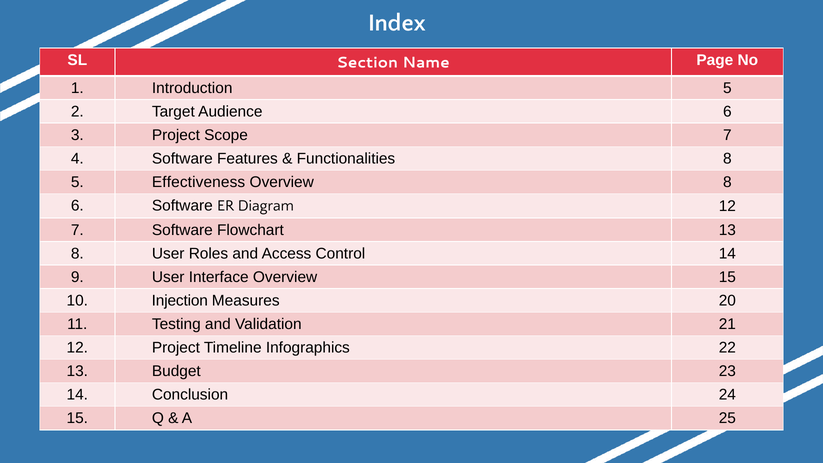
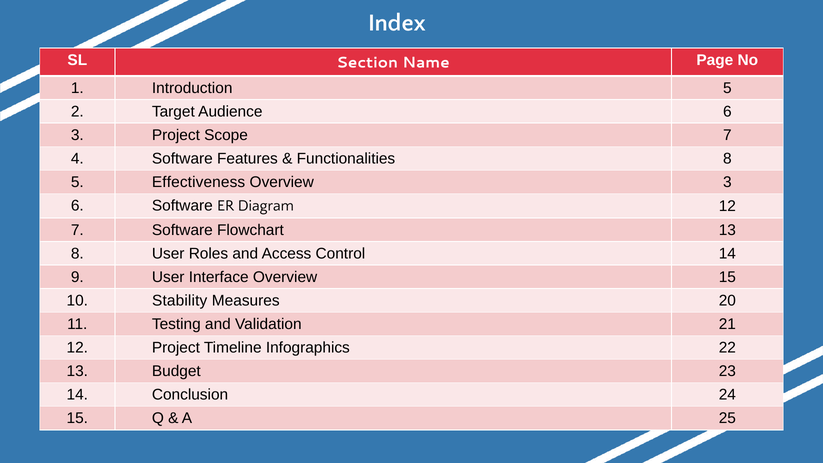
Overview 8: 8 -> 3
Injection: Injection -> Stability
